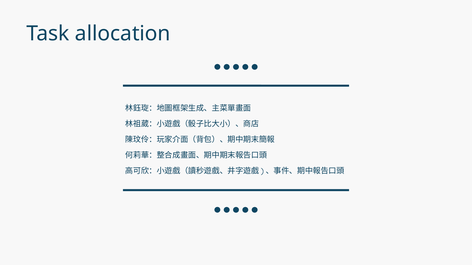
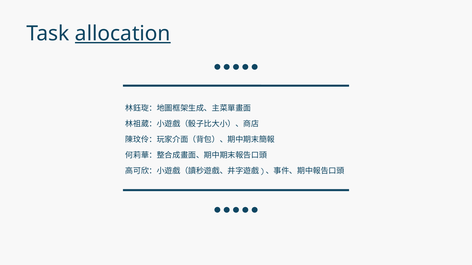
allocation underline: none -> present
